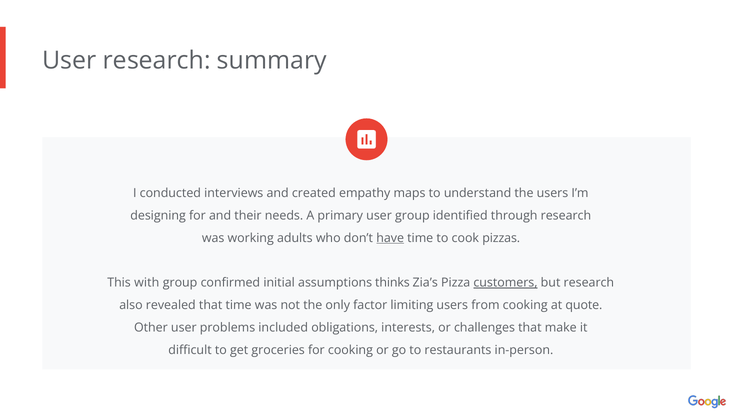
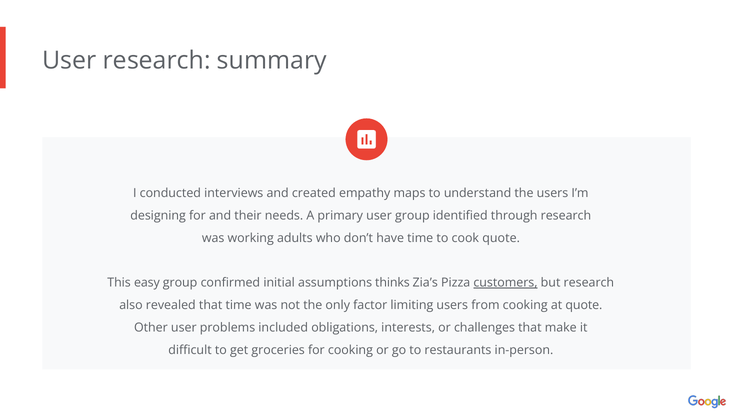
have underline: present -> none
cook pizzas: pizzas -> quote
with: with -> easy
